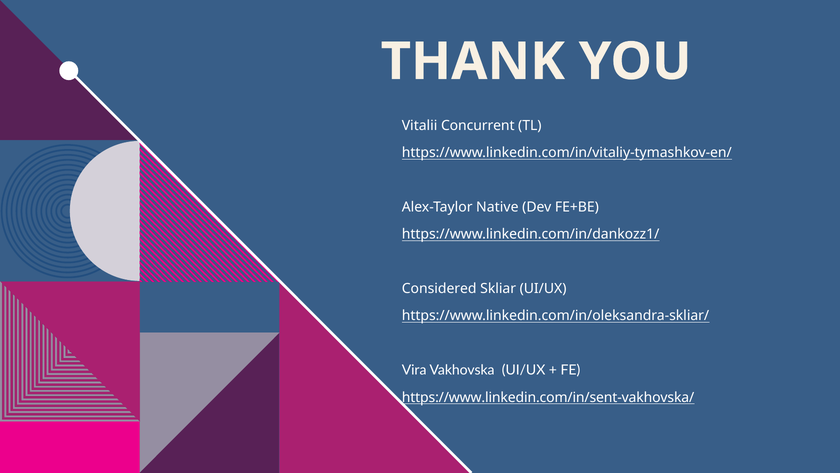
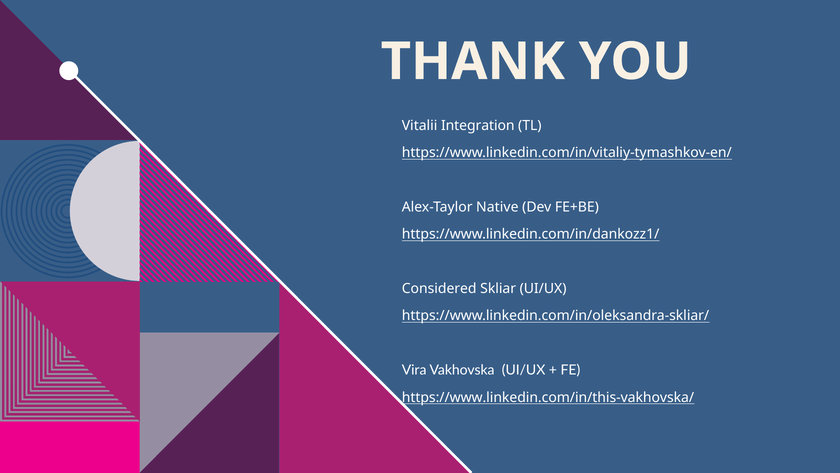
Concurrent: Concurrent -> Integration
https://www.linkedin.com/in/sent-vakhovska/: https://www.linkedin.com/in/sent-vakhovska/ -> https://www.linkedin.com/in/this-vakhovska/
